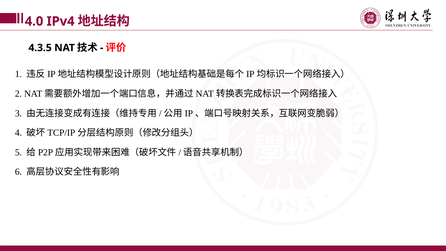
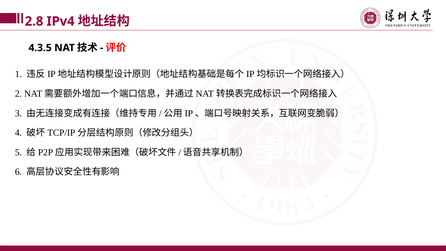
4.0: 4.0 -> 2.8
